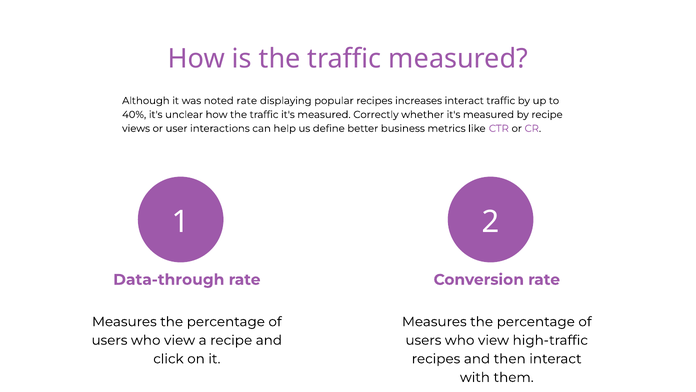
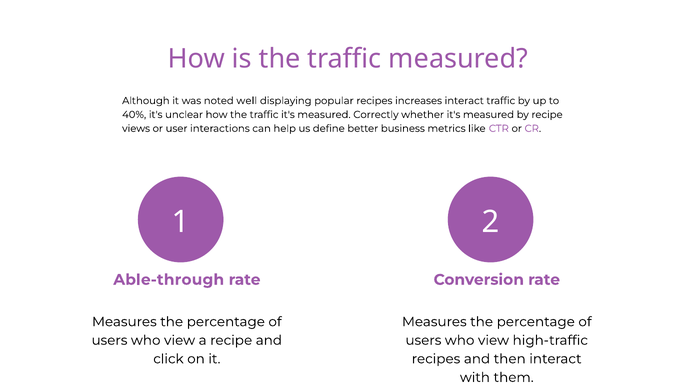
noted rate: rate -> well
Data-through: Data-through -> Able-through
